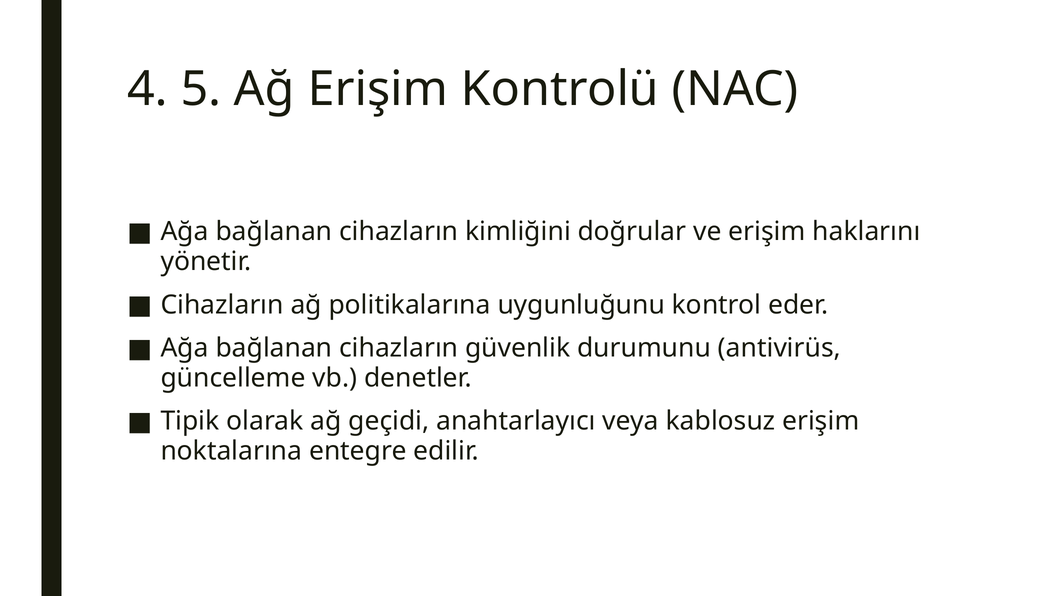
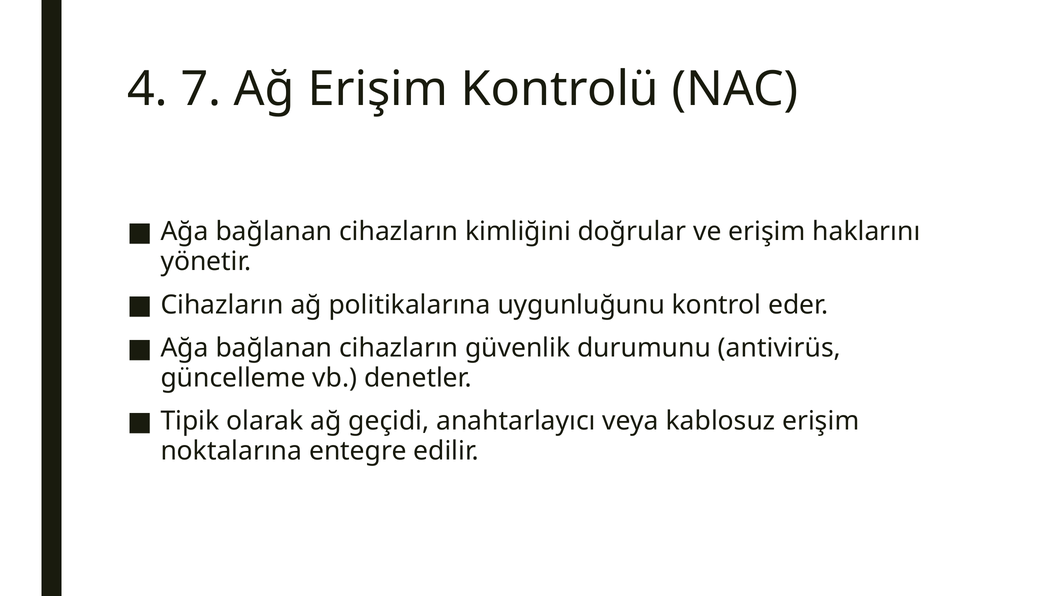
5: 5 -> 7
